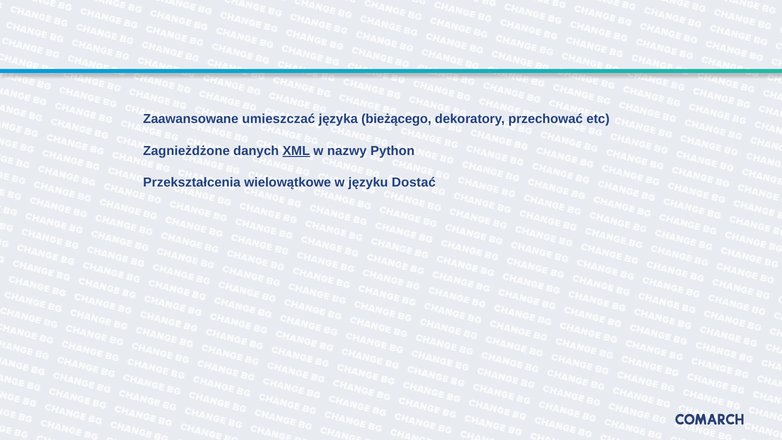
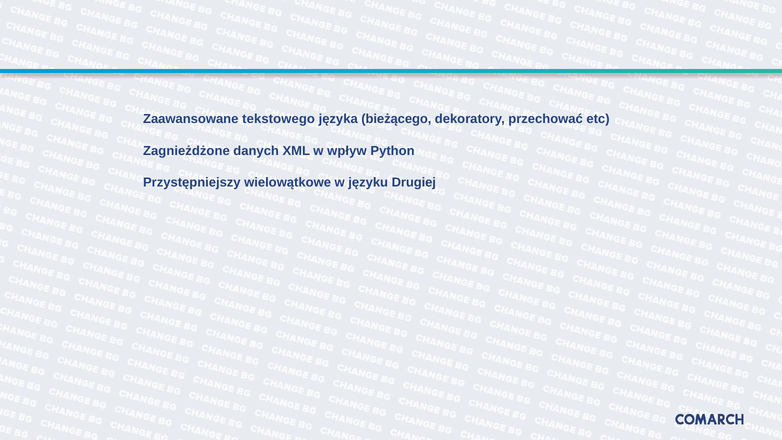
umieszczać: umieszczać -> tekstowego
XML underline: present -> none
nazwy: nazwy -> wpływ
Przekształcenia: Przekształcenia -> Przystępniejszy
Dostać: Dostać -> Drugiej
